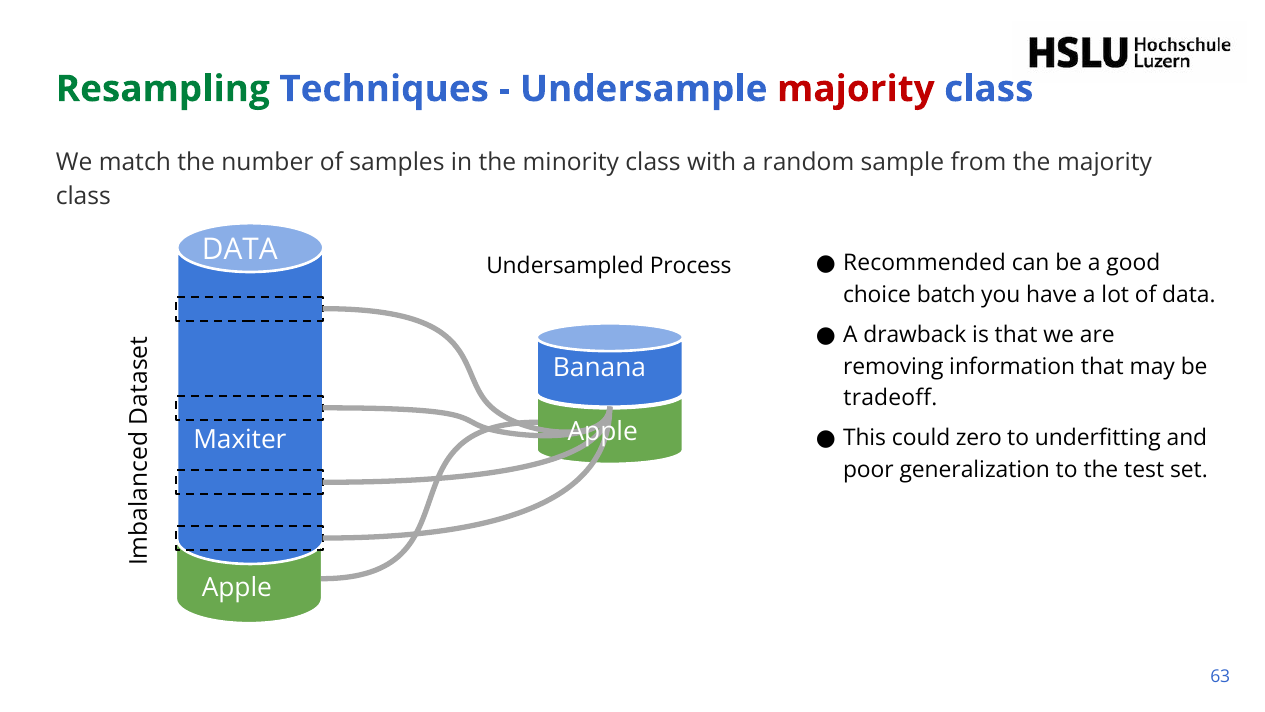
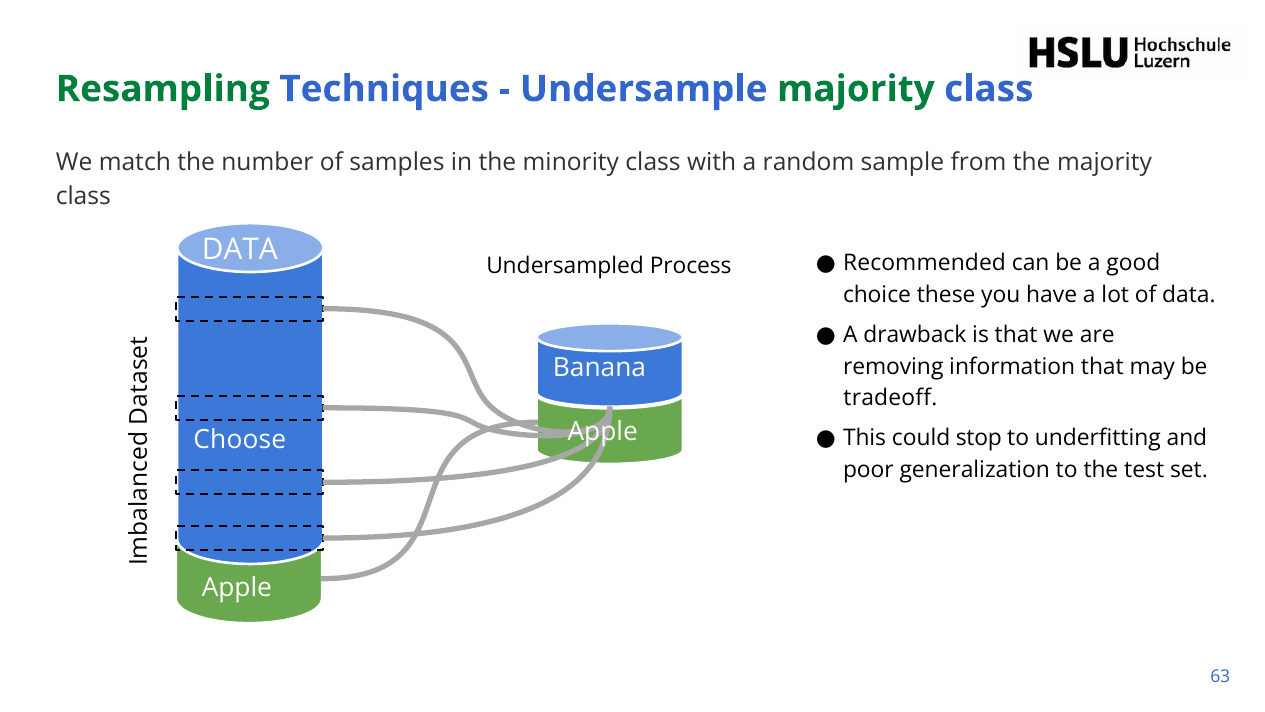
majority at (856, 89) colour: red -> green
batch: batch -> these
zero: zero -> stop
Maxiter: Maxiter -> Choose
